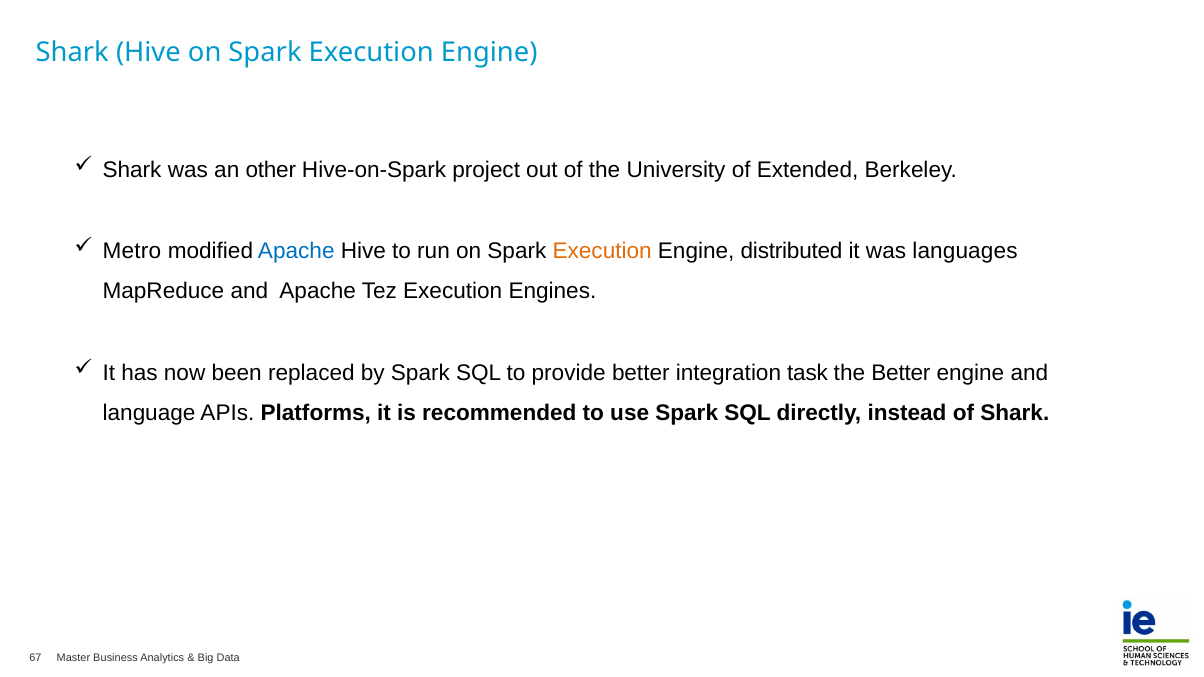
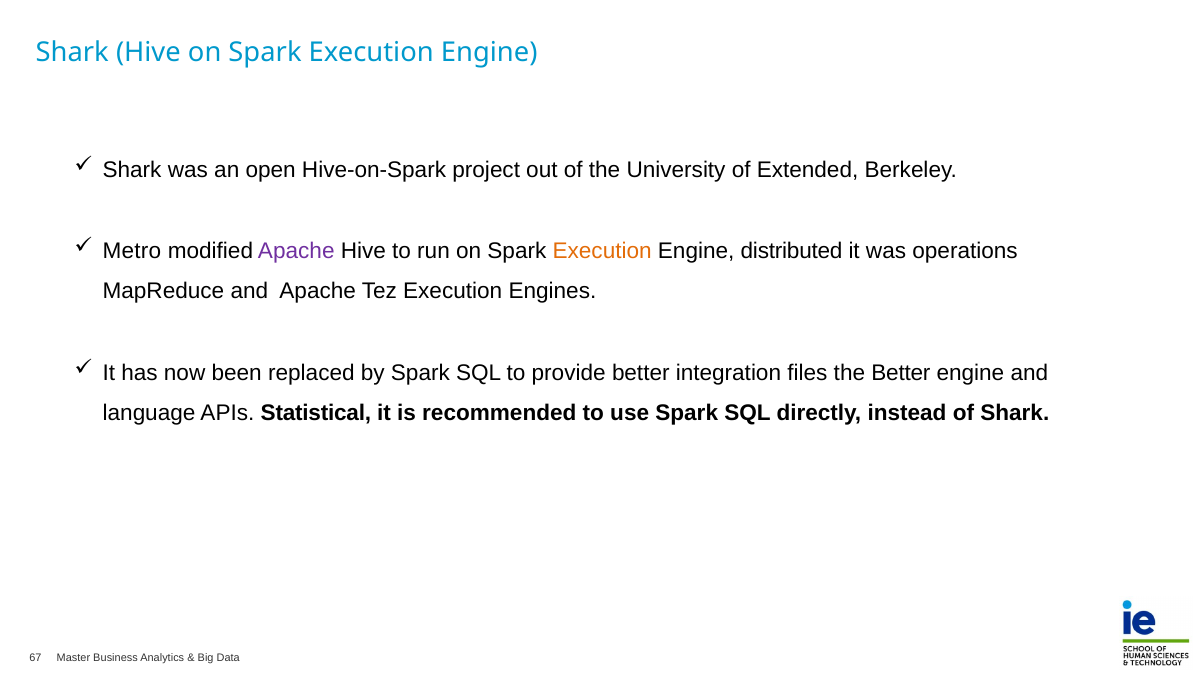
other: other -> open
Apache at (296, 251) colour: blue -> purple
languages: languages -> operations
task: task -> files
Platforms: Platforms -> Statistical
